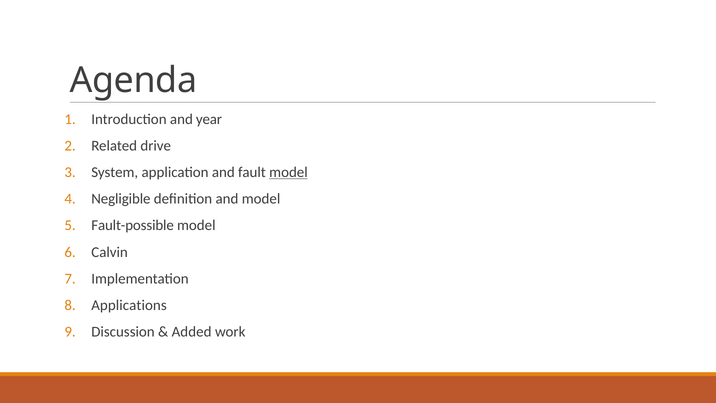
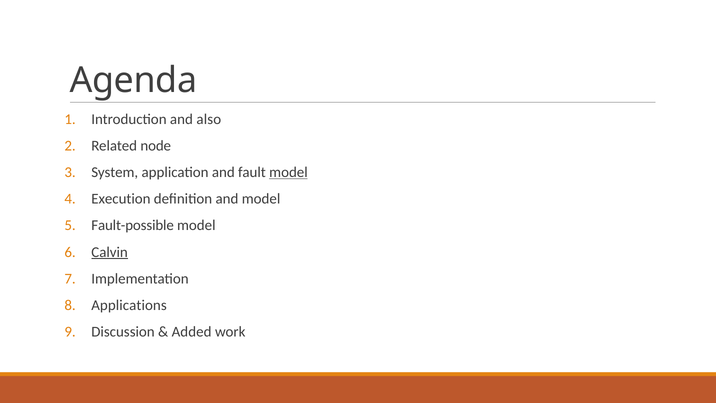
year: year -> also
drive: drive -> node
Negligible: Negligible -> Execution
Calvin underline: none -> present
